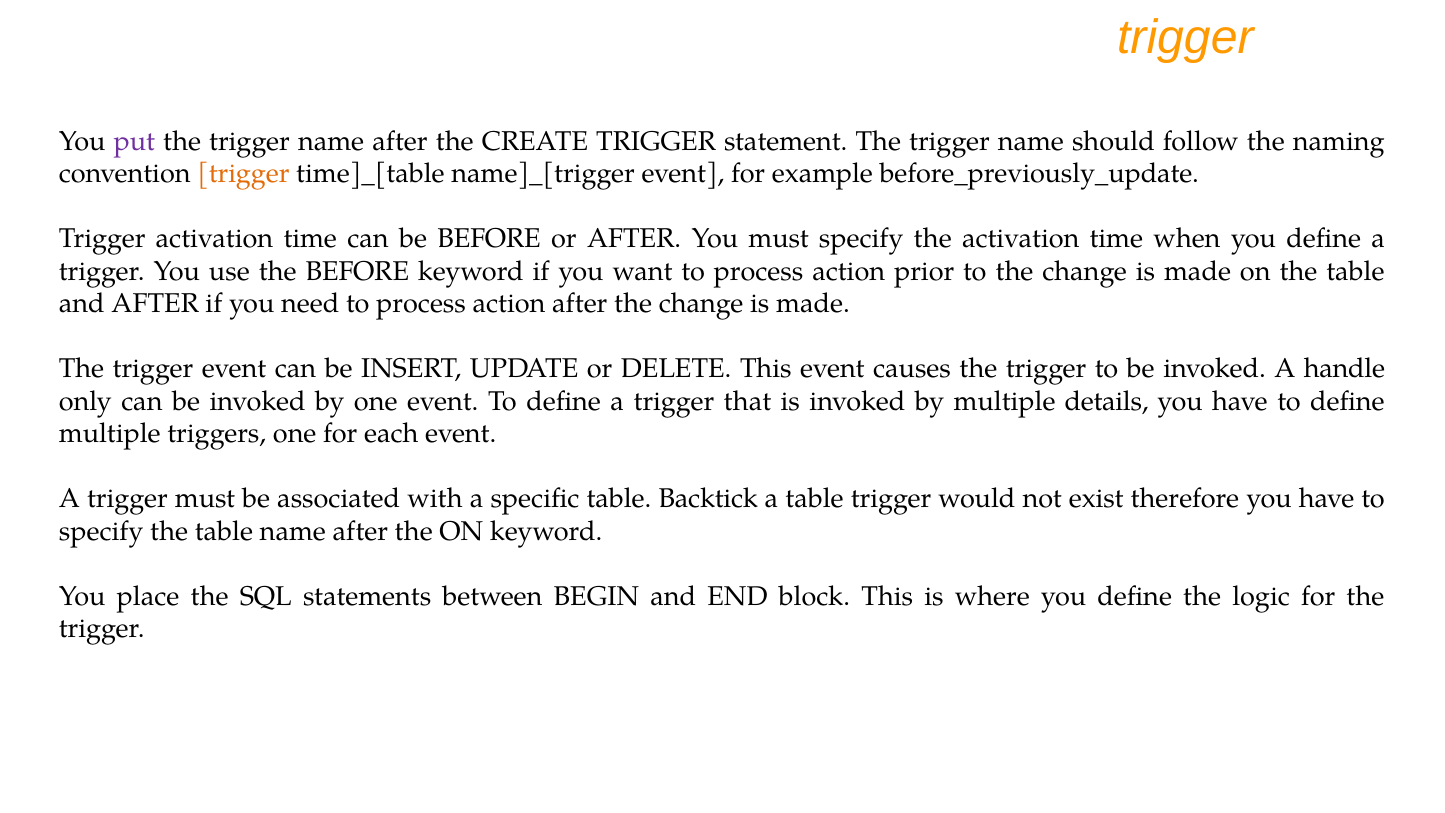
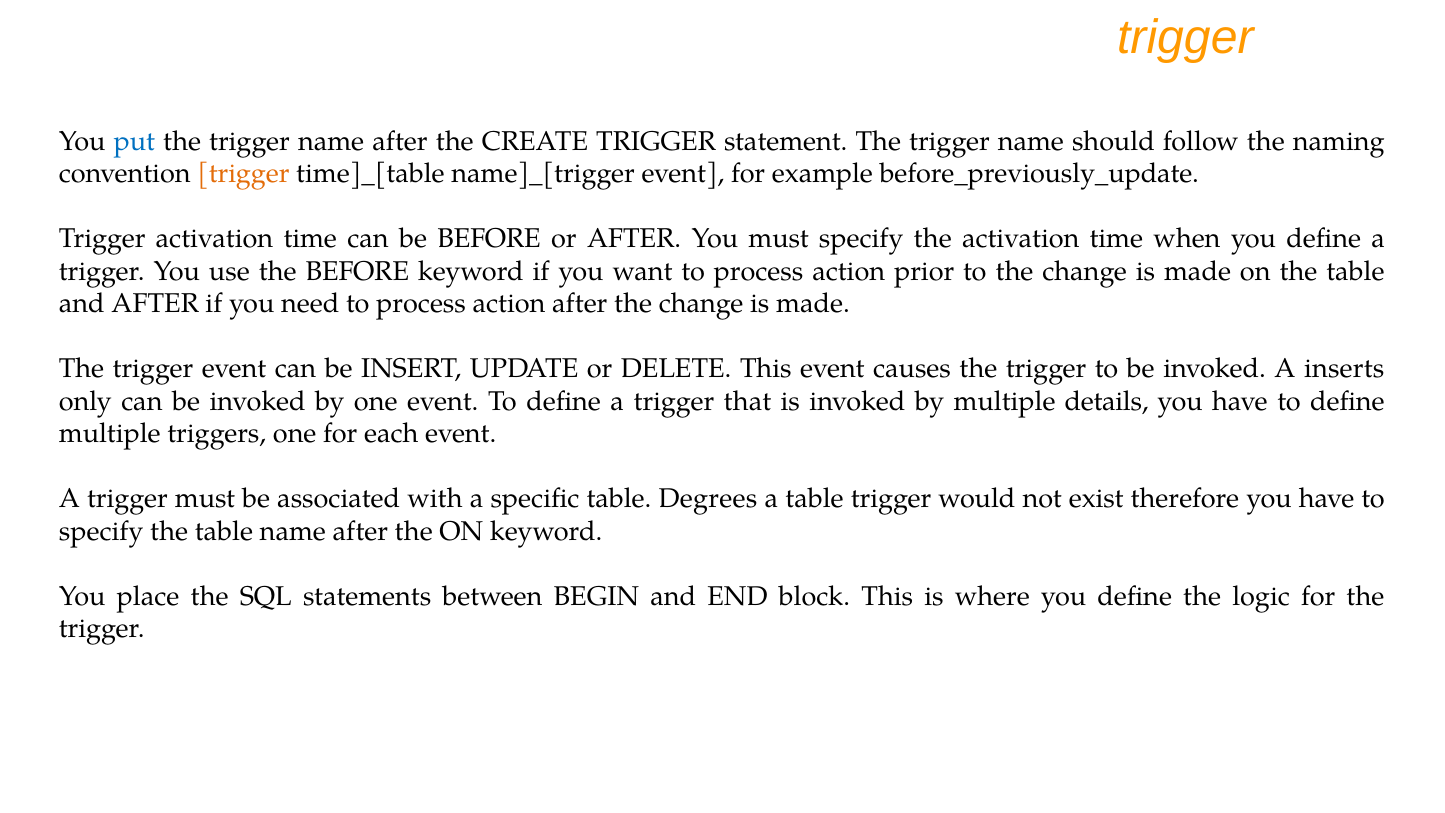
put colour: purple -> blue
handle: handle -> inserts
Backtick: Backtick -> Degrees
